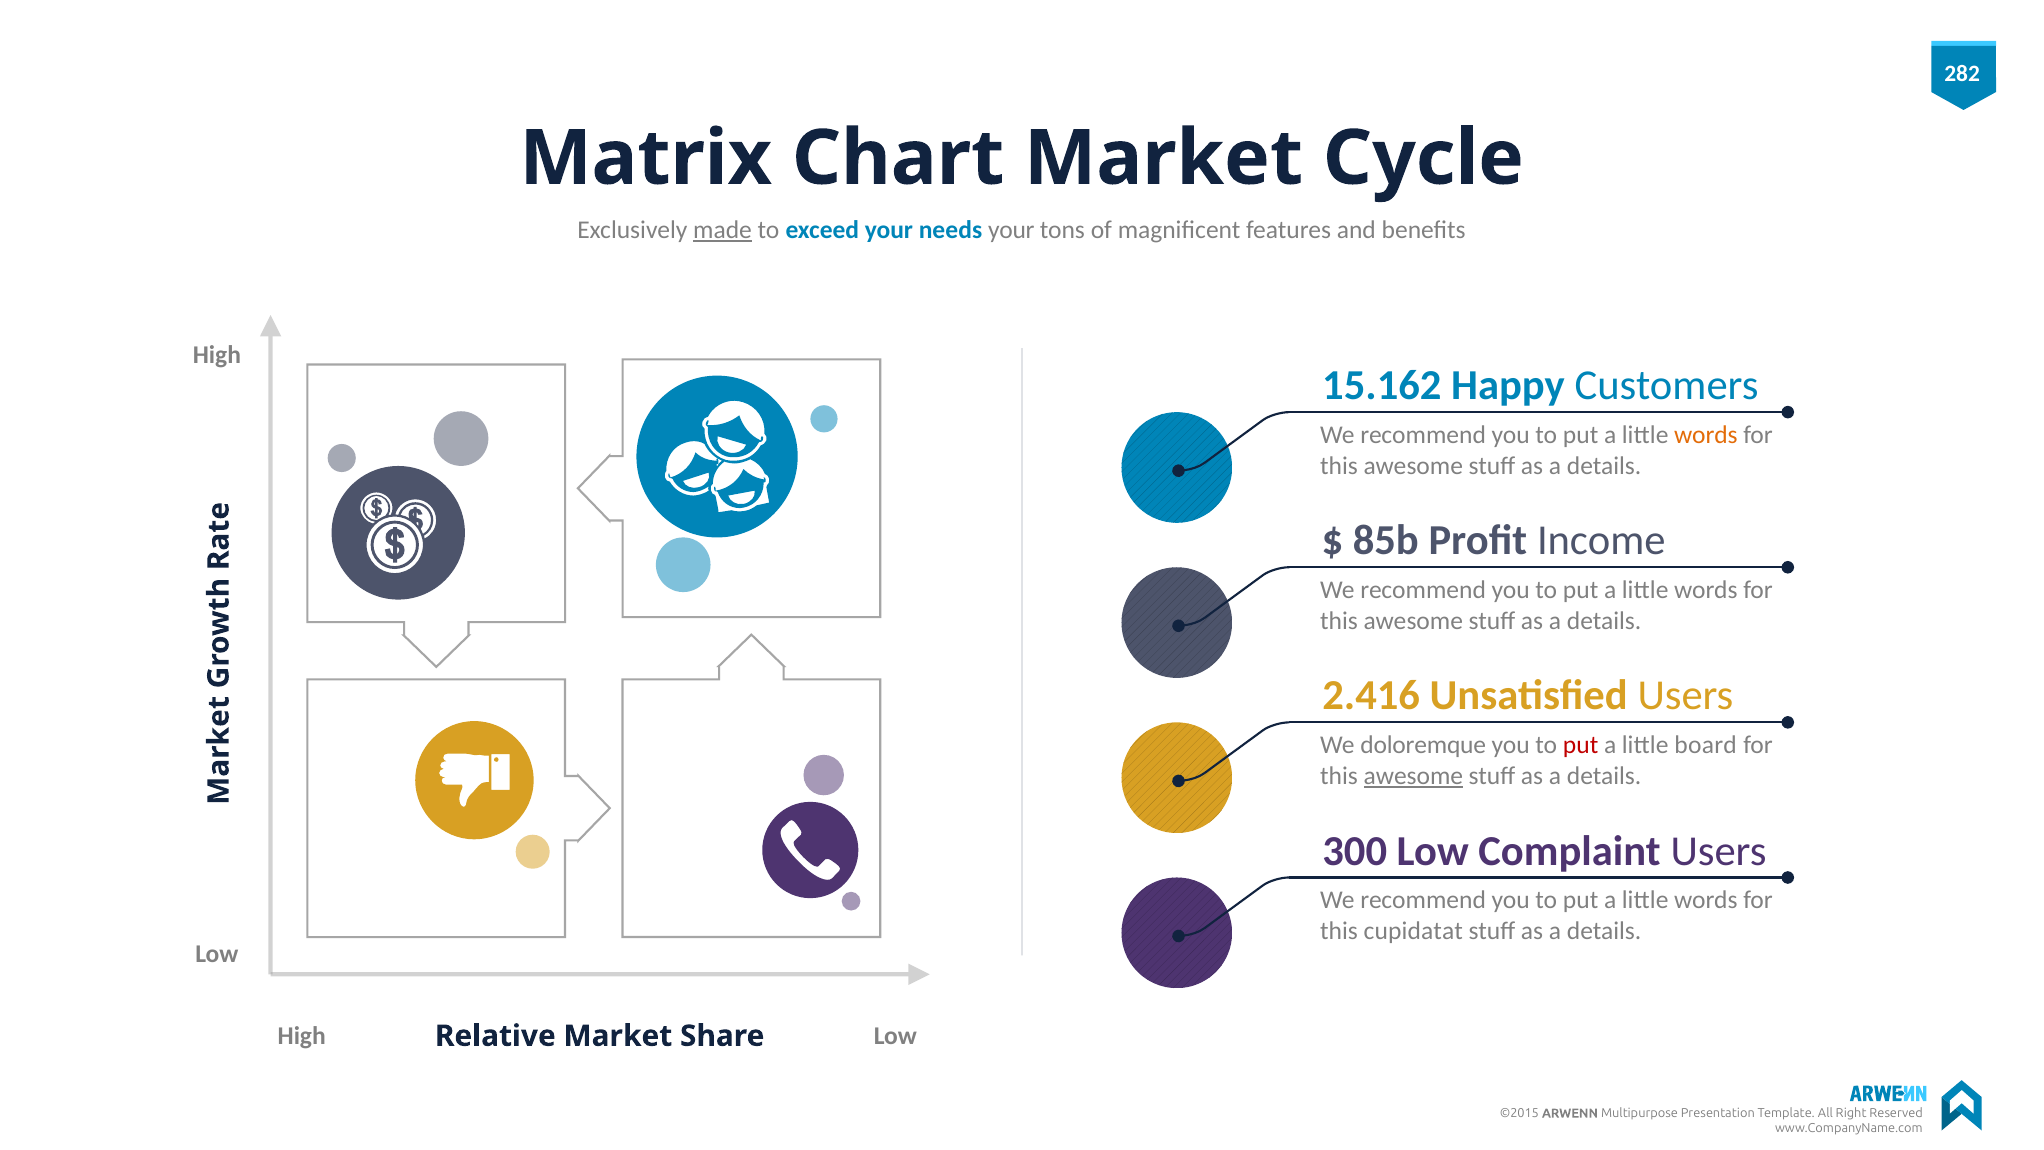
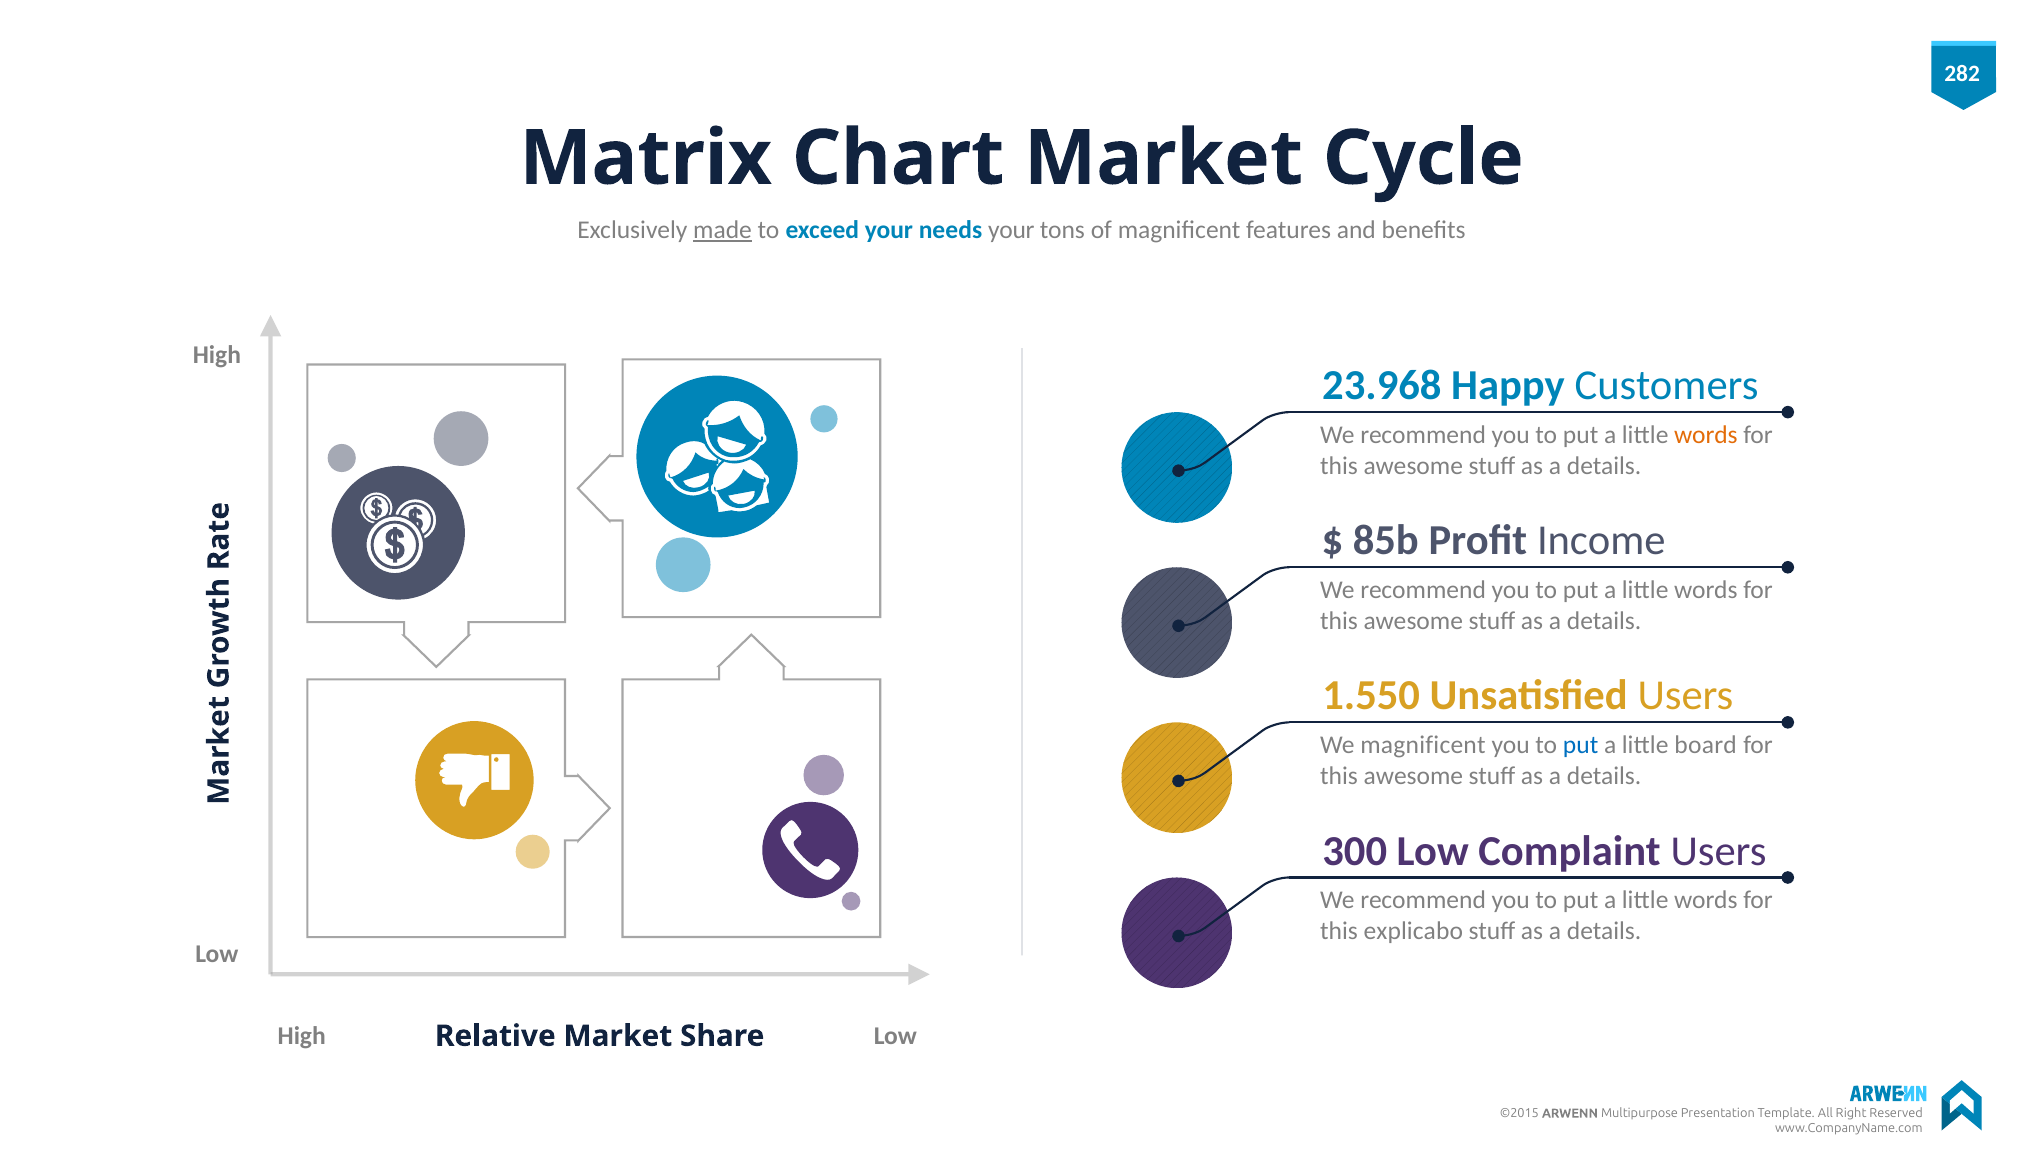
15.162: 15.162 -> 23.968
2.416: 2.416 -> 1.550
We doloremque: doloremque -> magnificent
put at (1581, 745) colour: red -> blue
awesome at (1413, 776) underline: present -> none
cupidatat: cupidatat -> explicabo
